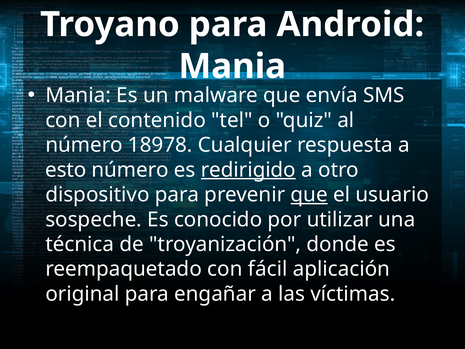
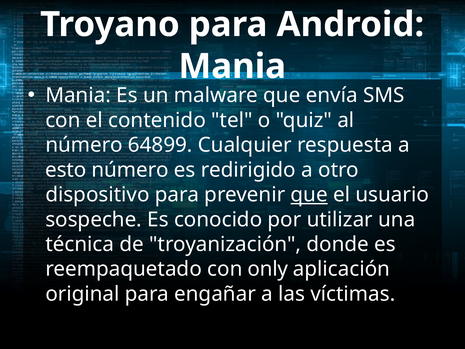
18978: 18978 -> 64899
redirigido underline: present -> none
fácil: fácil -> only
